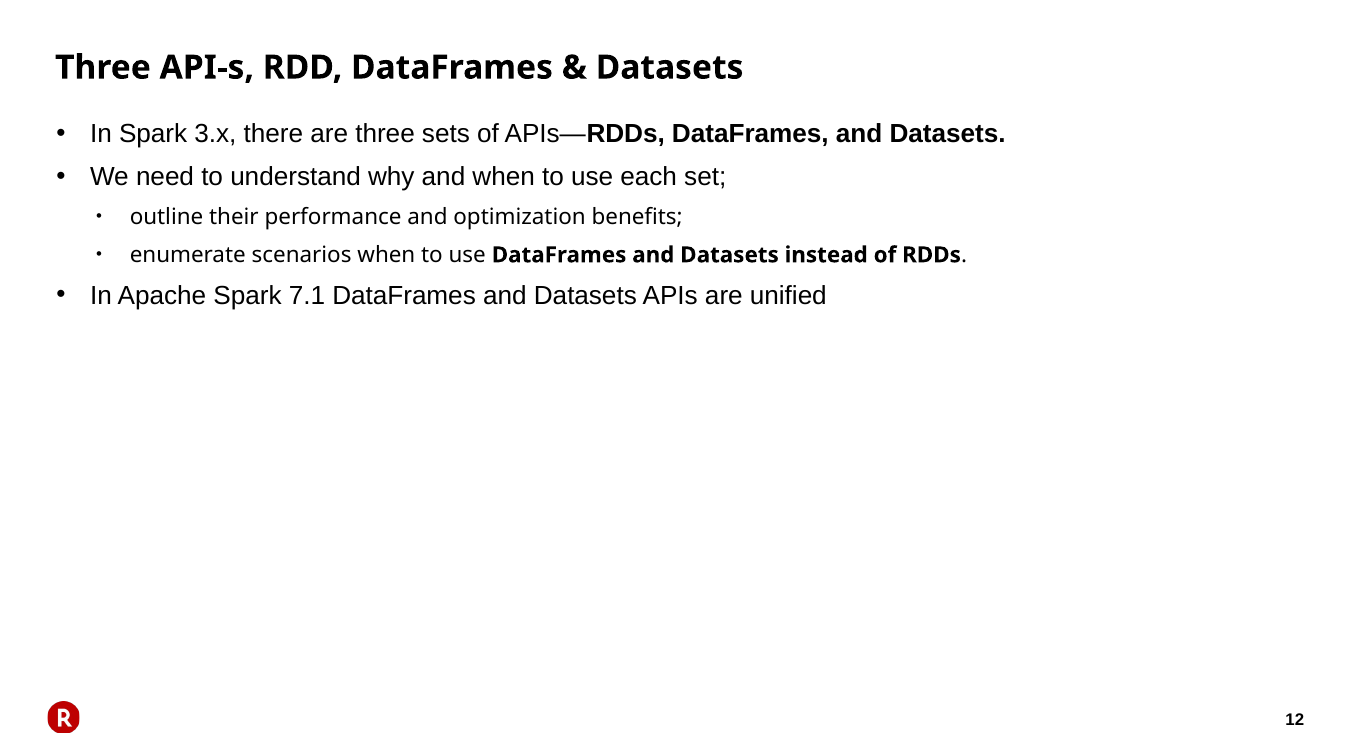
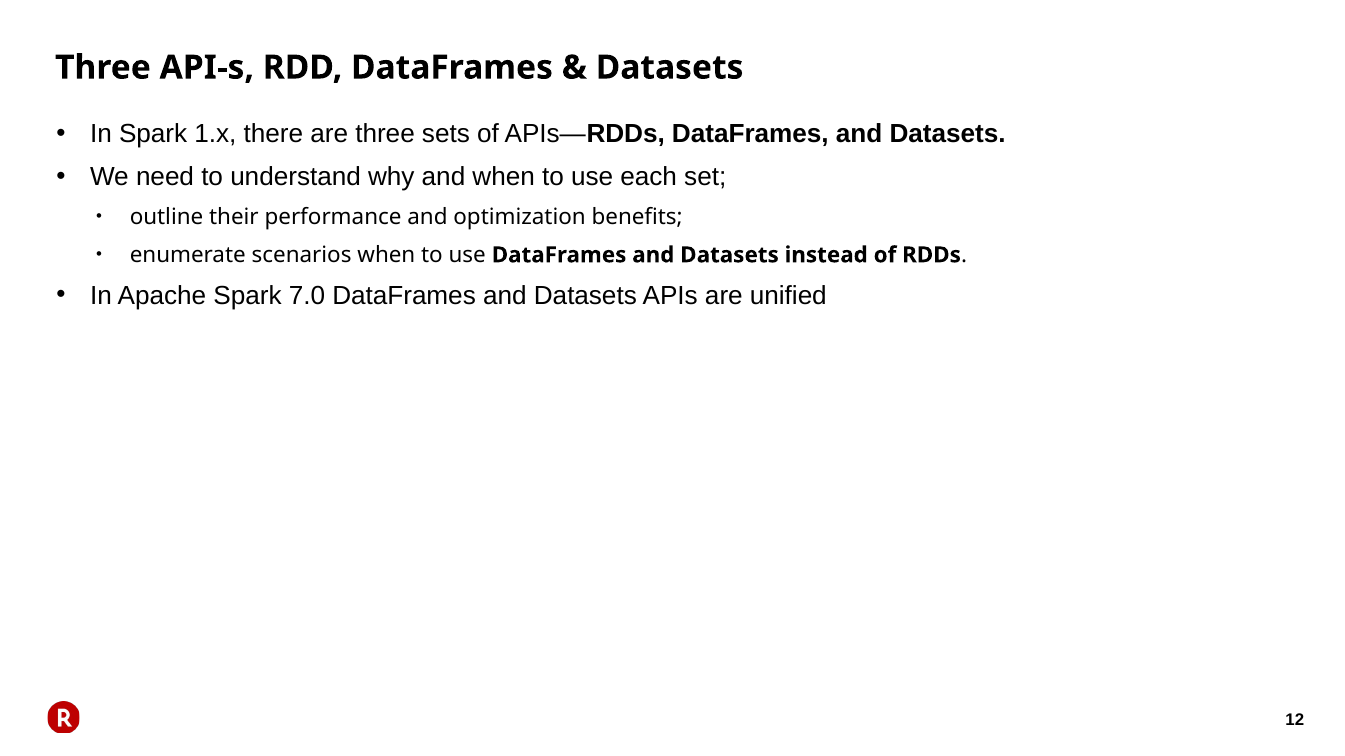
3.x: 3.x -> 1.x
7.1: 7.1 -> 7.0
